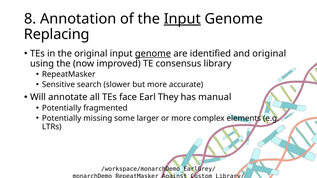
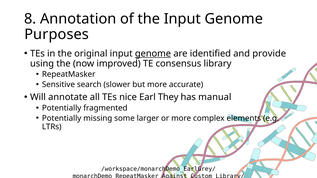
Input at (182, 19) underline: present -> none
Replacing: Replacing -> Purposes
and original: original -> provide
face: face -> nice
